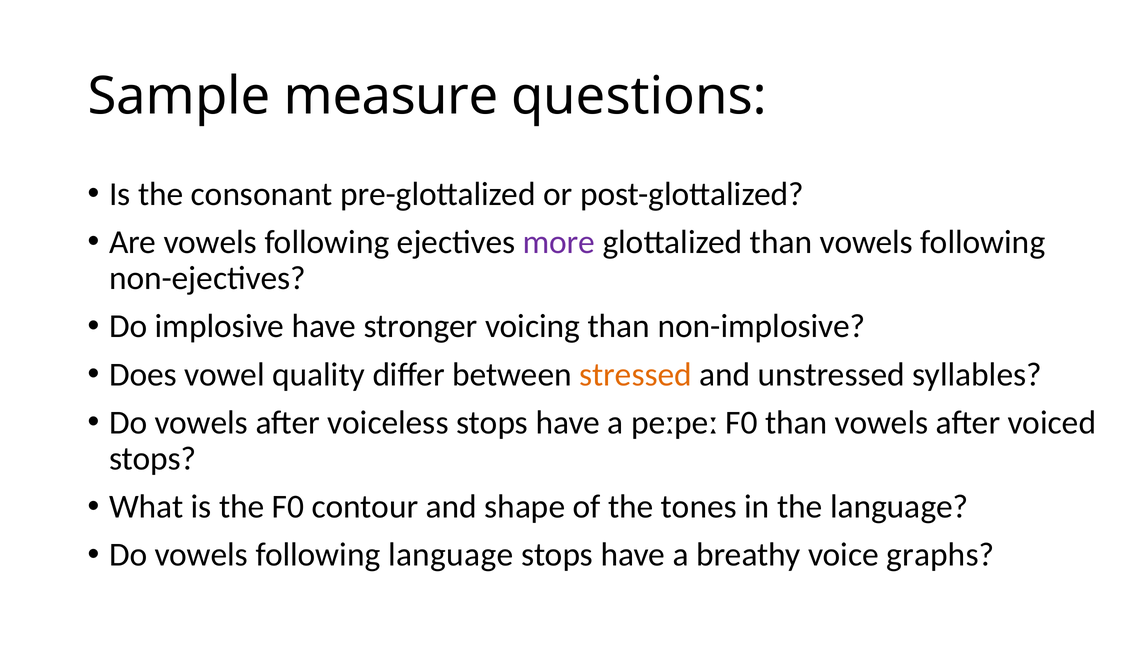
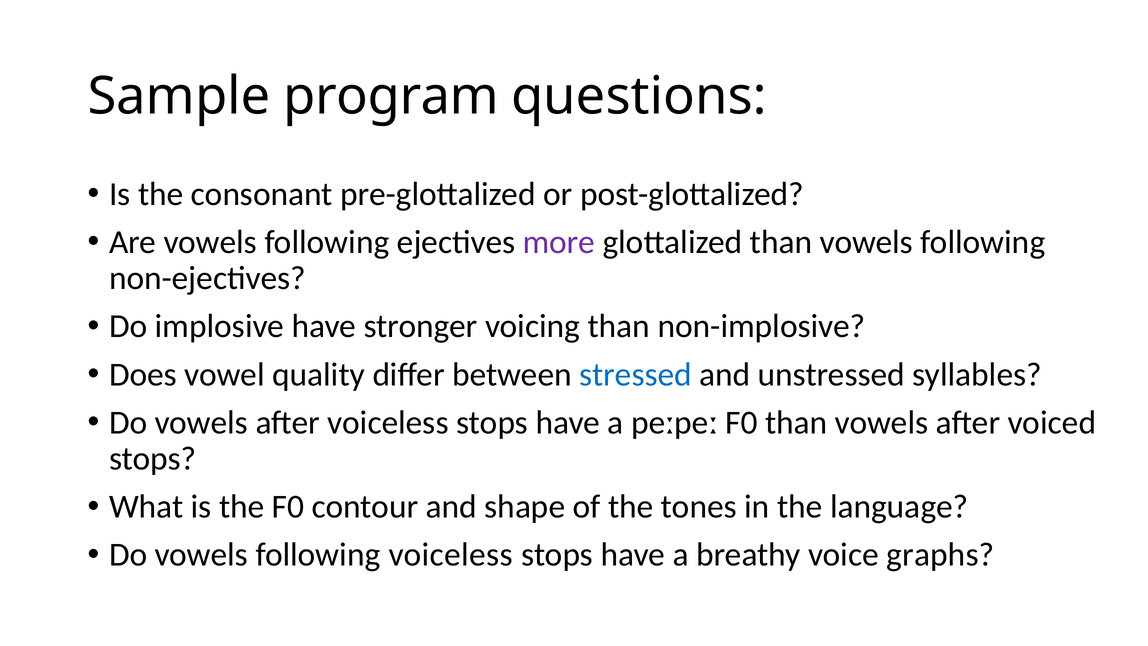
measure: measure -> program
stressed colour: orange -> blue
following language: language -> voiceless
